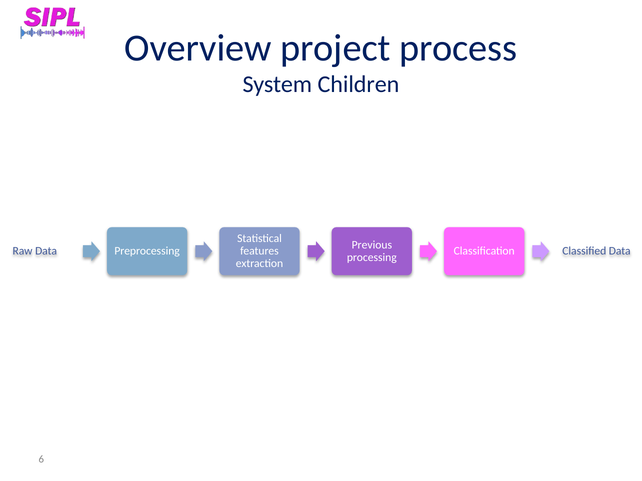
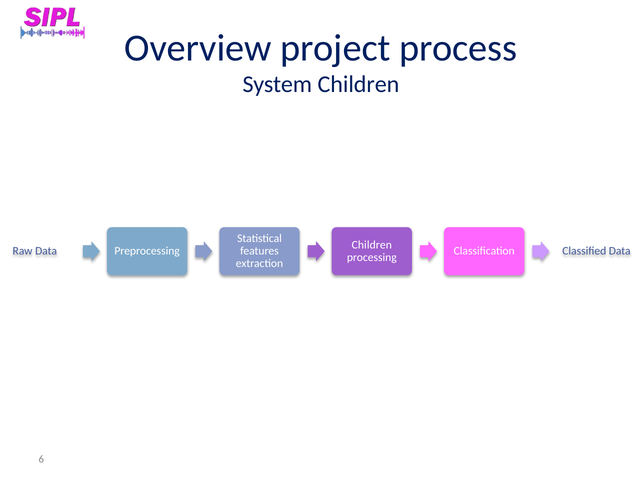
Previous at (372, 245): Previous -> Children
